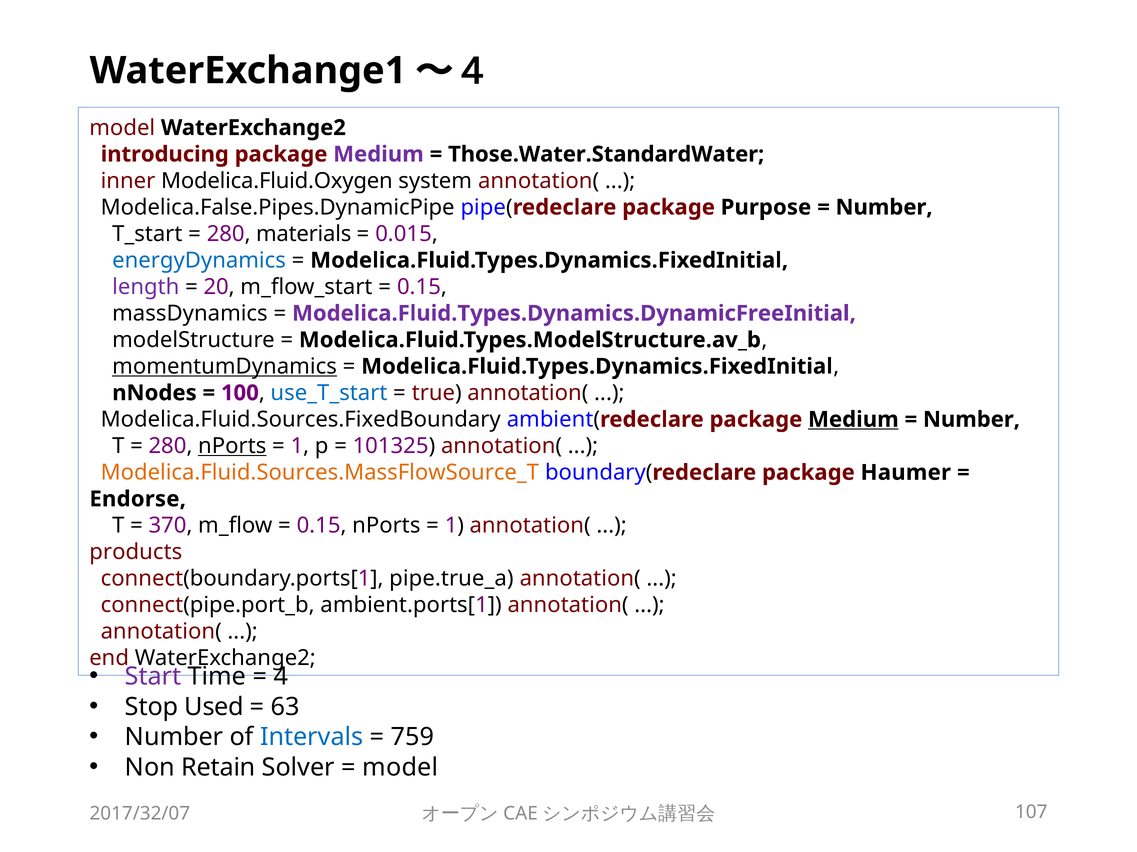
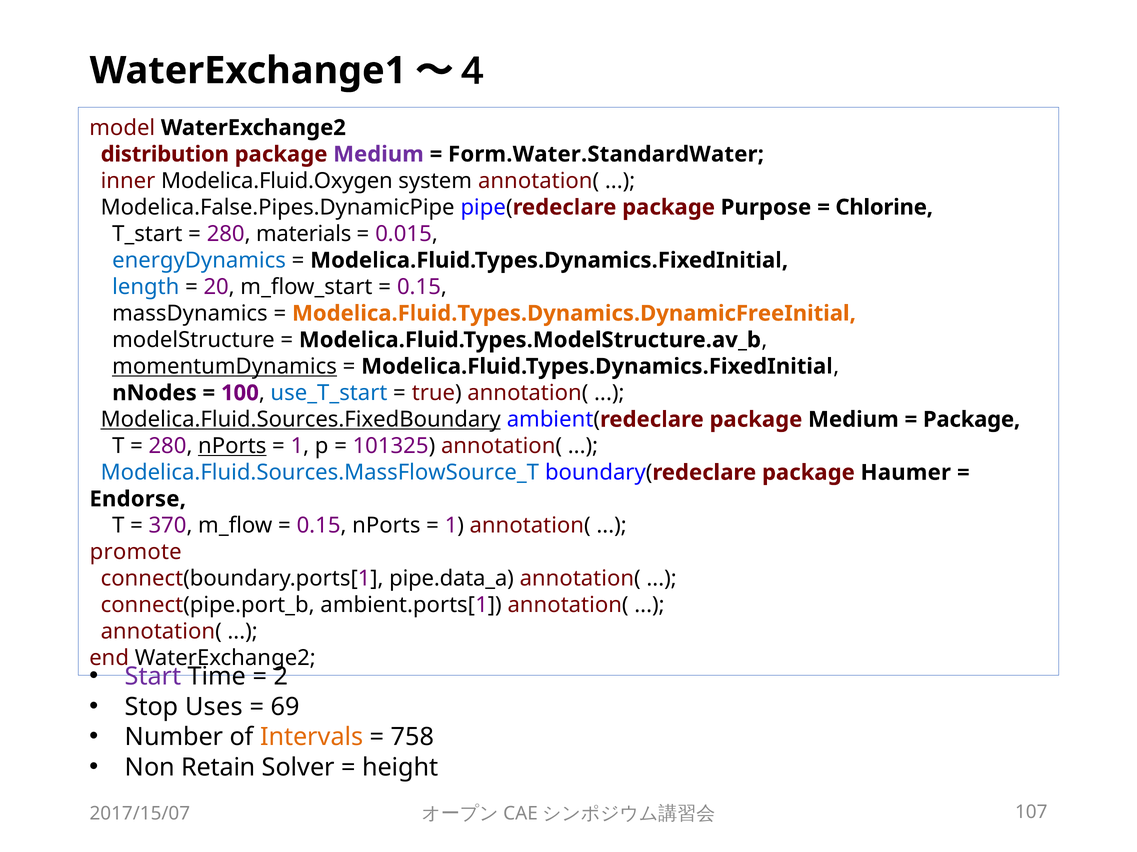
introducing: introducing -> distribution
Those.Water.StandardWater: Those.Water.StandardWater -> Form.Water.StandardWater
Number at (884, 207): Number -> Chlorine
length colour: purple -> blue
Modelica.Fluid.Types.Dynamics.DynamicFreeInitial colour: purple -> orange
Modelica.Fluid.Sources.FixedBoundary underline: none -> present
Medium at (853, 420) underline: present -> none
Number at (971, 420): Number -> Package
Modelica.Fluid.Sources.MassFlowSource_T colour: orange -> blue
products: products -> promote
pipe.true_a: pipe.true_a -> pipe.data_a
4: 4 -> 2
Used: Used -> Uses
63: 63 -> 69
Intervals colour: blue -> orange
759: 759 -> 758
model at (400, 768): model -> height
2017/32/07: 2017/32/07 -> 2017/15/07
